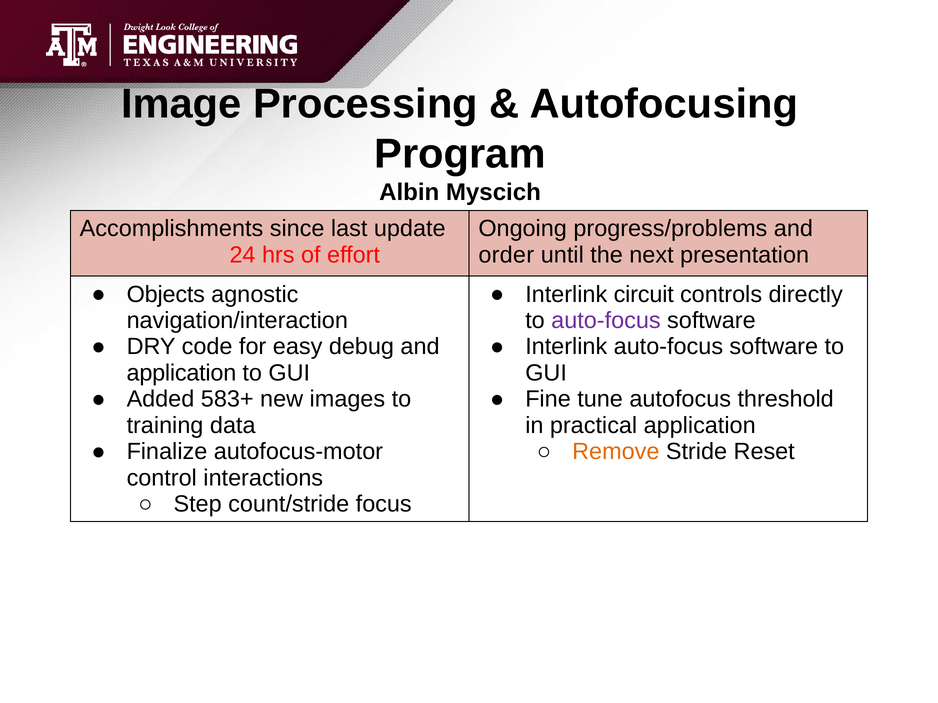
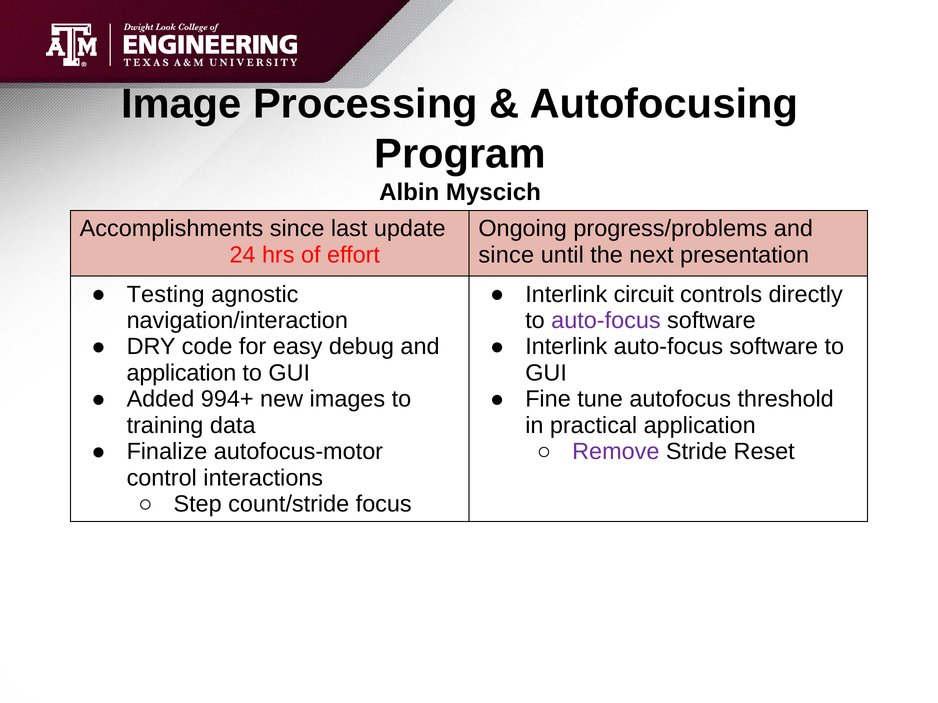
order at (506, 255): order -> since
Objects: Objects -> Testing
583+: 583+ -> 994+
Remove colour: orange -> purple
